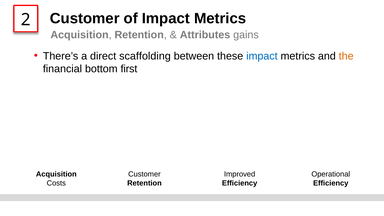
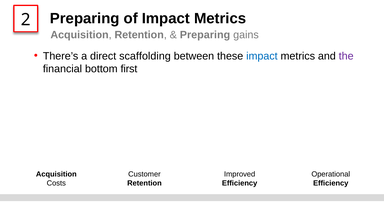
Customer at (85, 18): Customer -> Preparing
Attributes at (205, 35): Attributes -> Preparing
the colour: orange -> purple
